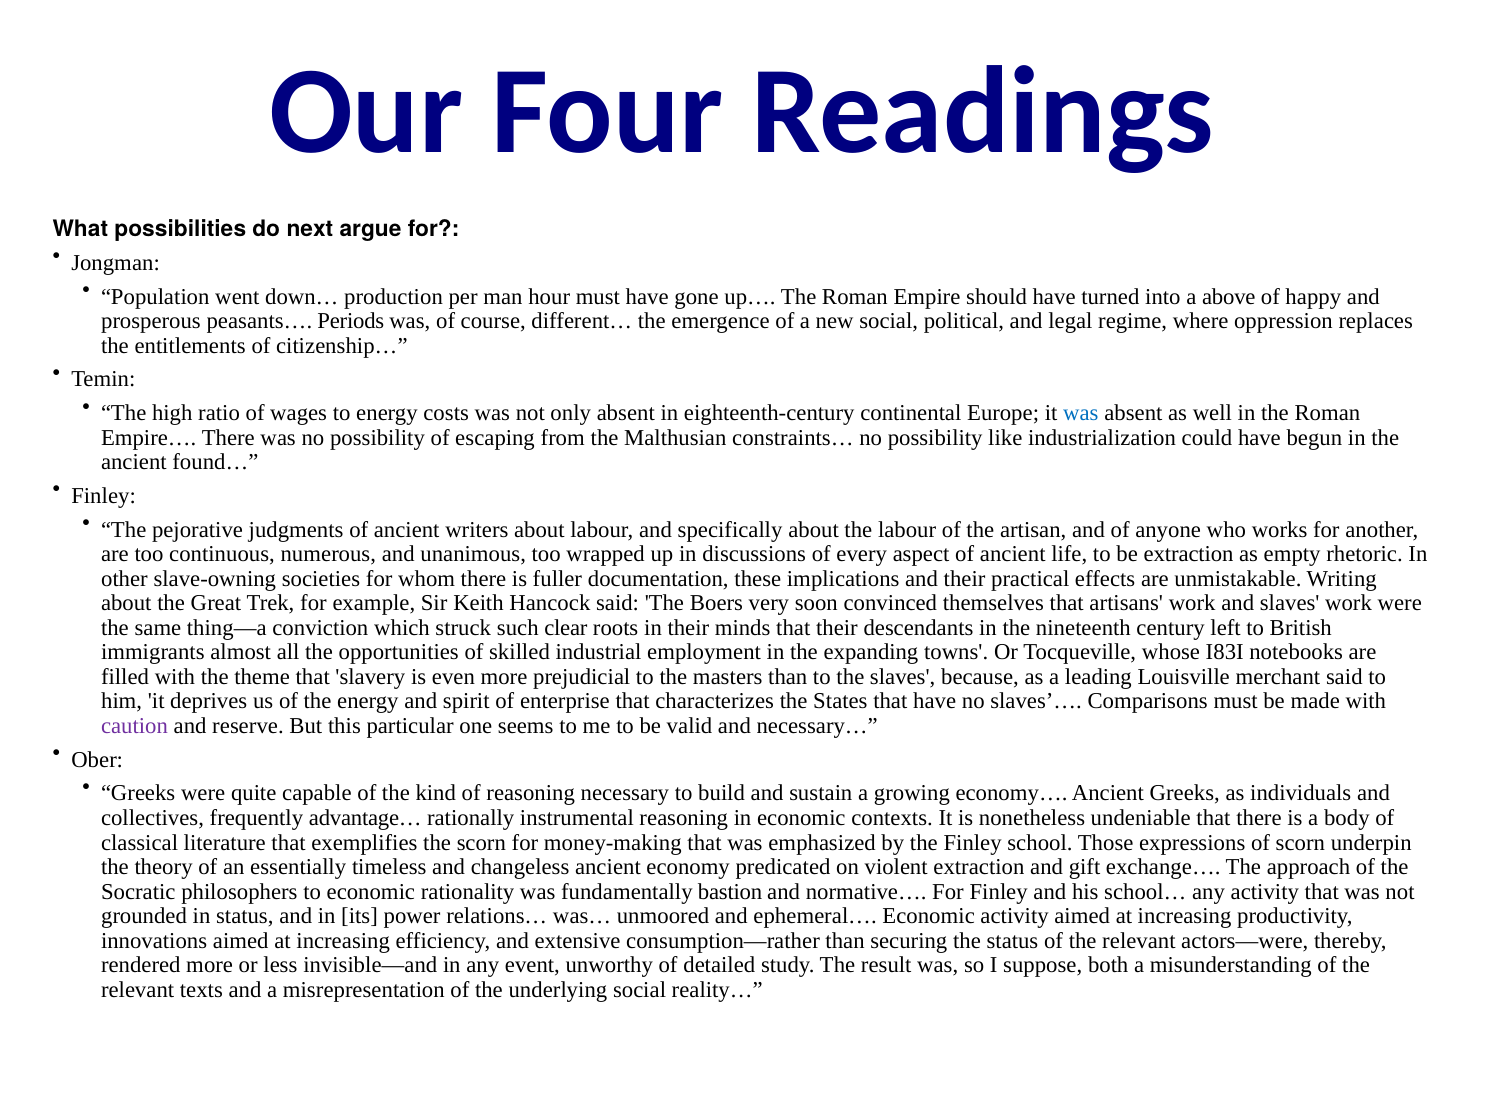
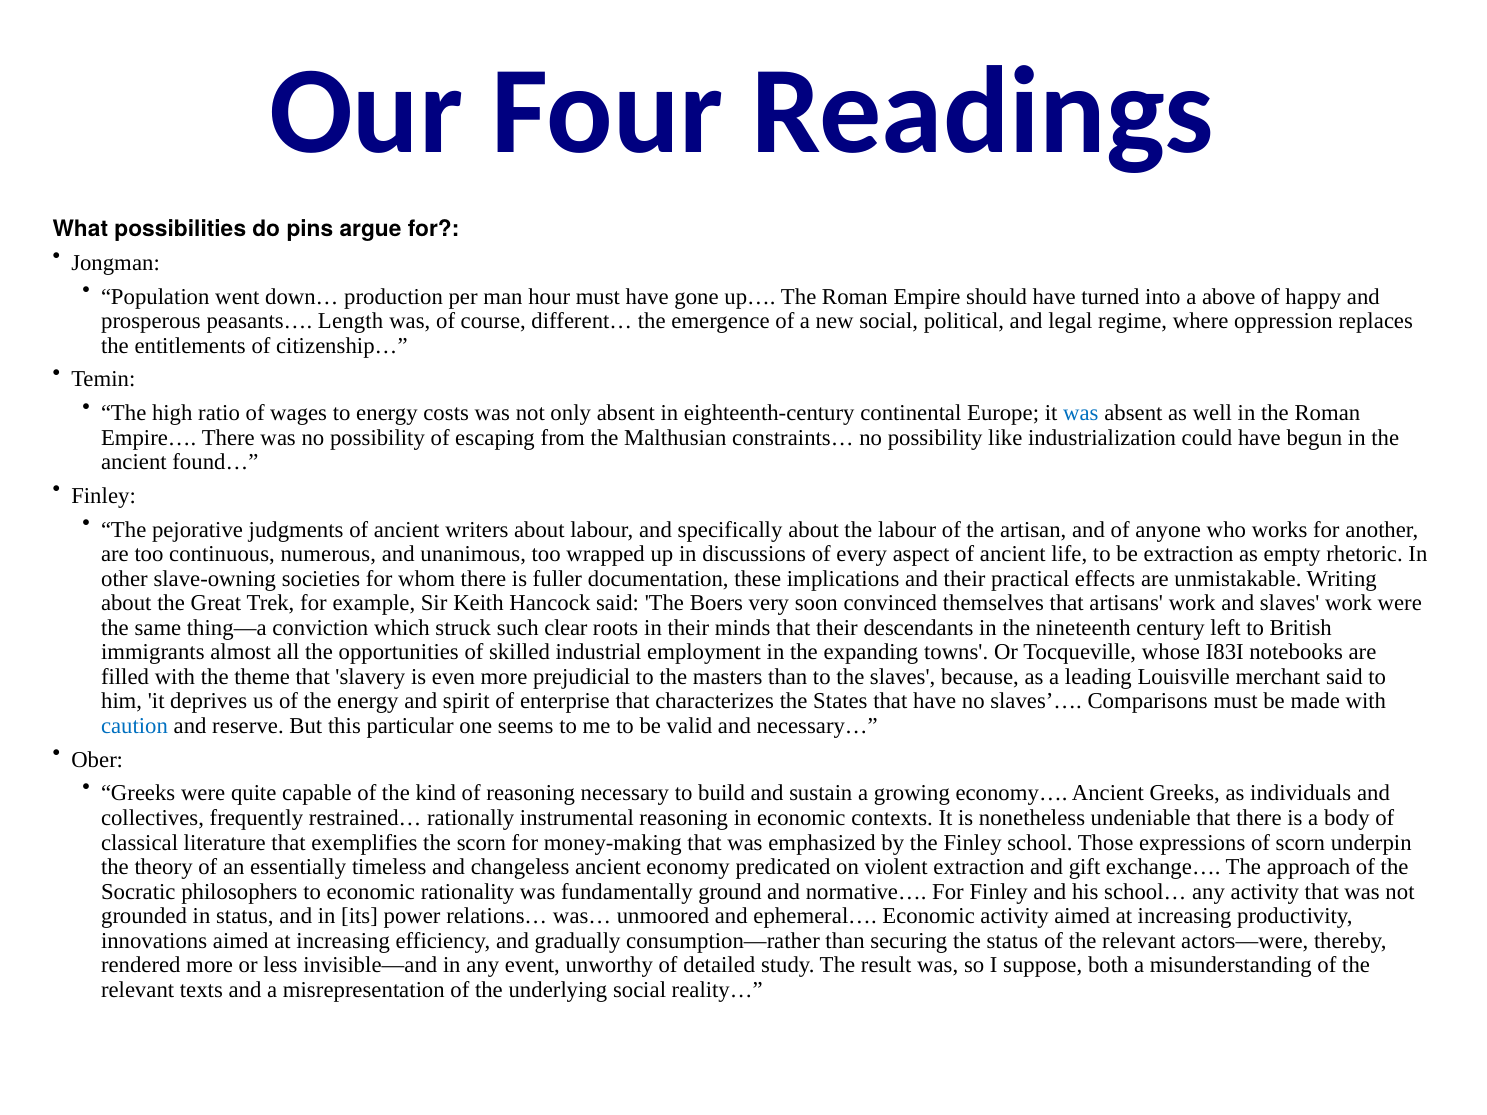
next: next -> pins
Periods: Periods -> Length
caution colour: purple -> blue
advantage…: advantage… -> restrained…
bastion: bastion -> ground
extensive: extensive -> gradually
